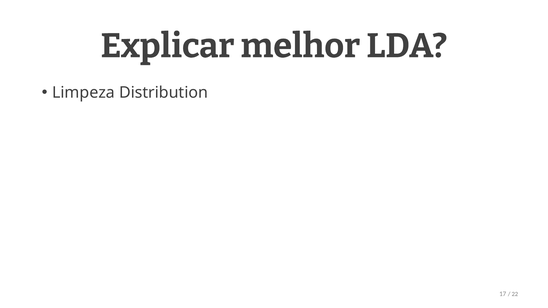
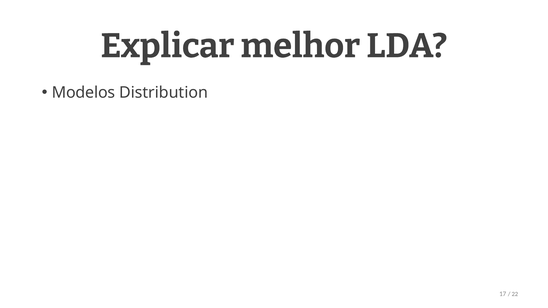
Limpeza: Limpeza -> Modelos
